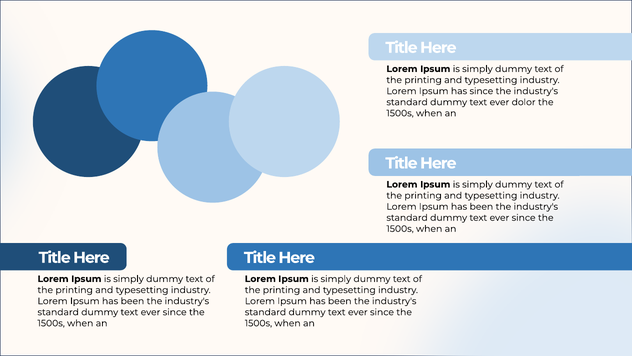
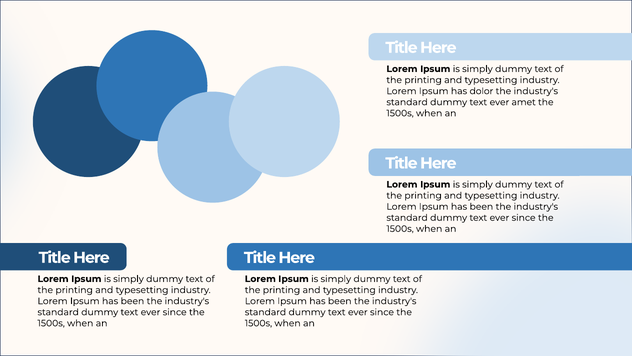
has since: since -> dolor
dolor: dolor -> amet
